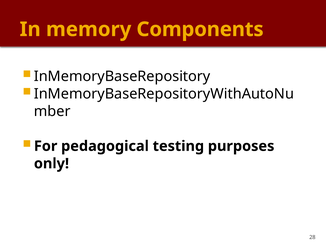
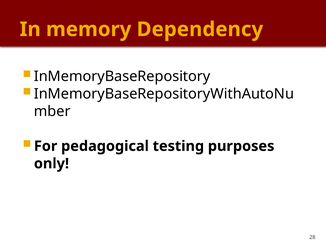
Components: Components -> Dependency
